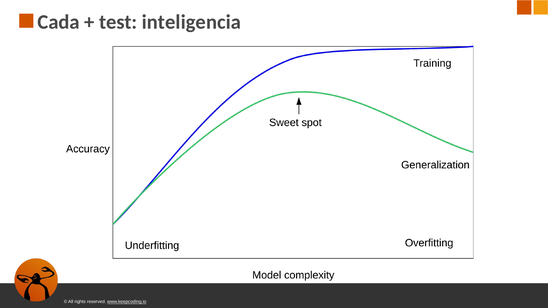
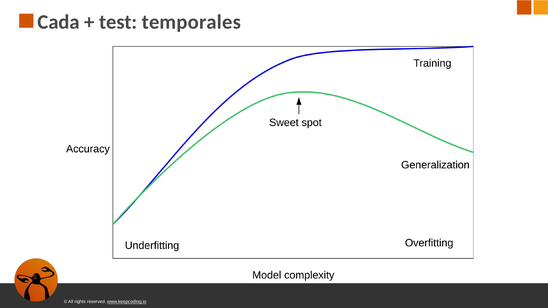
inteligencia: inteligencia -> temporales
